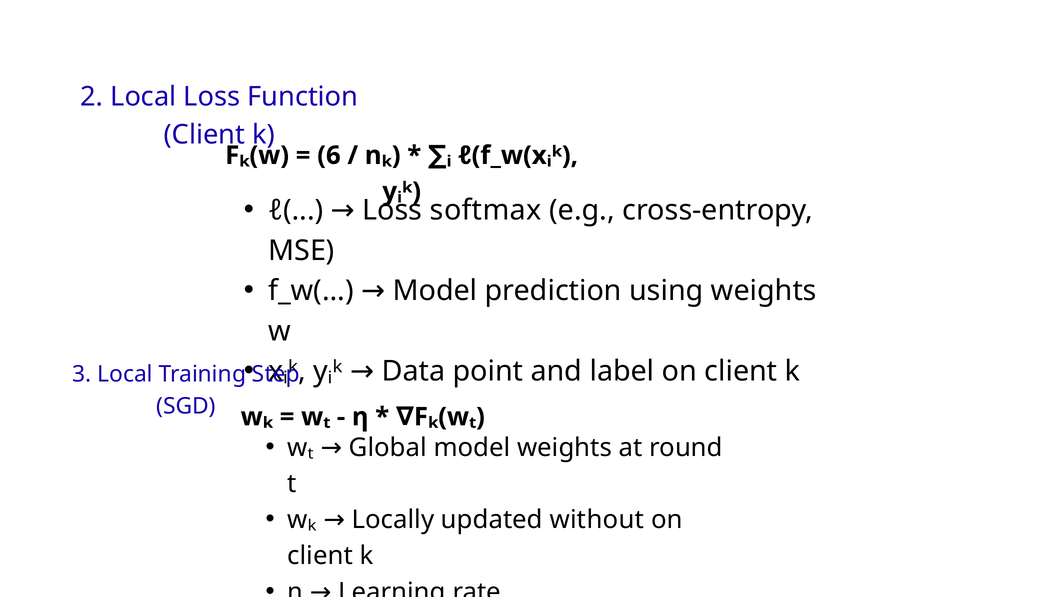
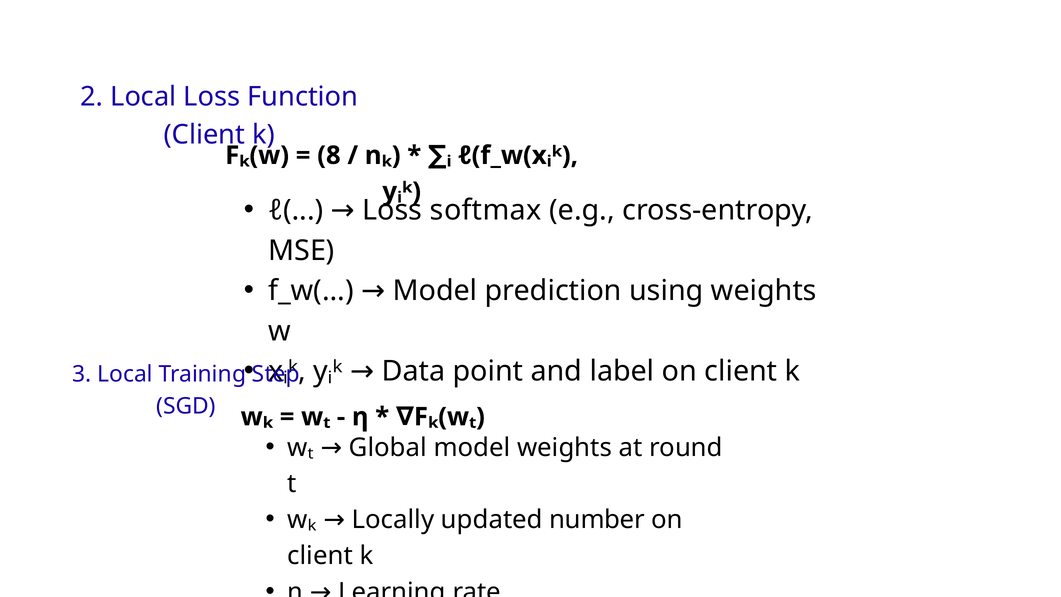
6: 6 -> 8
without: without -> number
